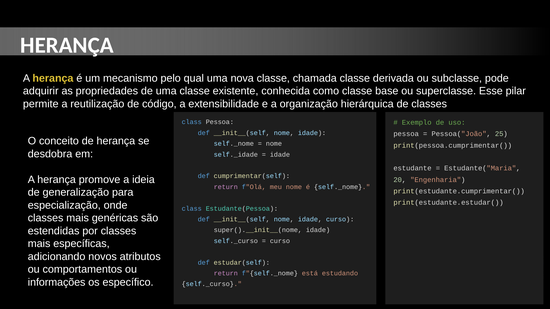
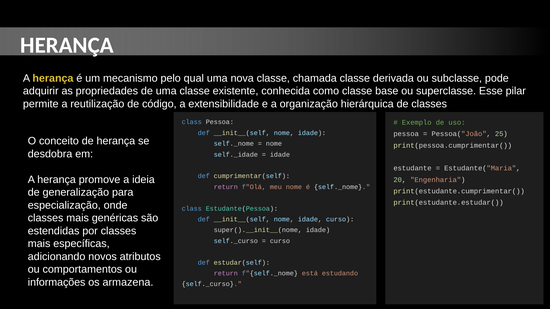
específico: específico -> armazena
